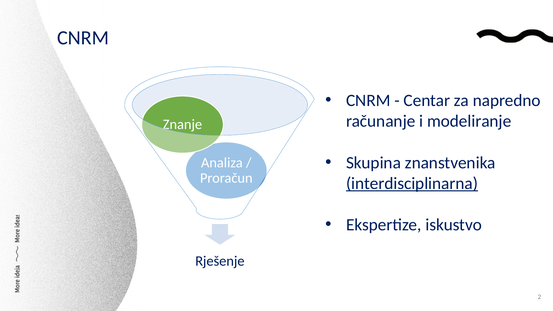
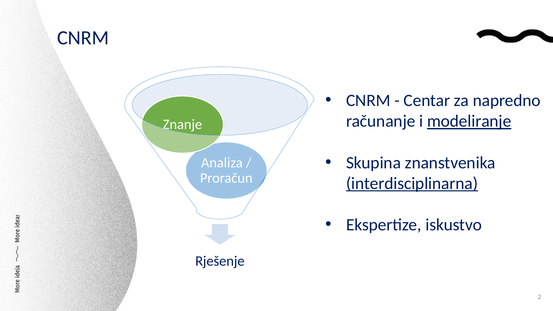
modeliranje underline: none -> present
